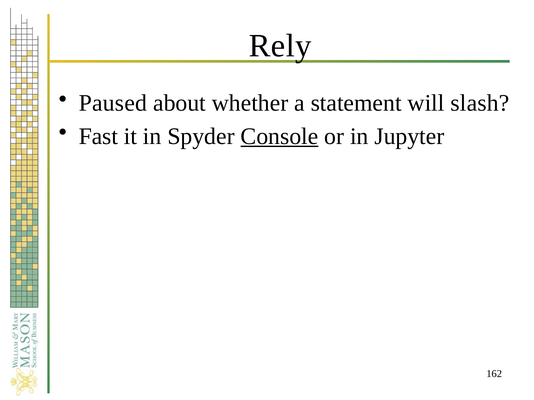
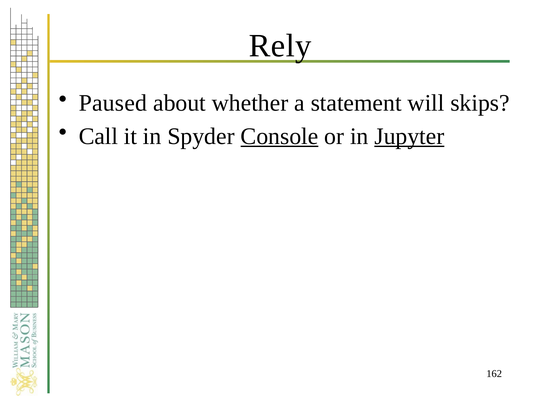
slash: slash -> skips
Fast: Fast -> Call
Jupyter underline: none -> present
